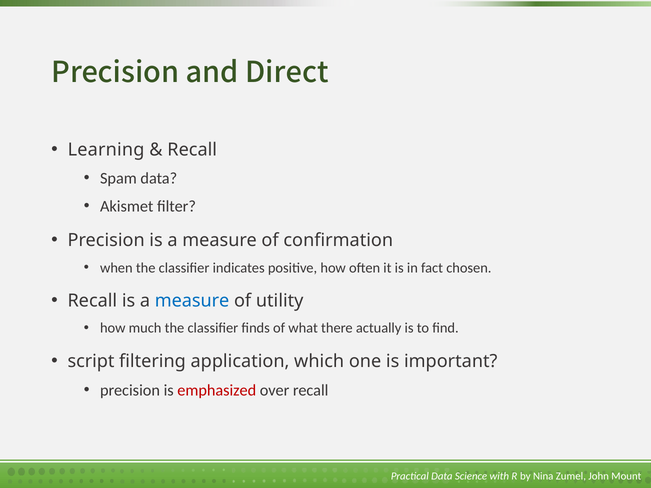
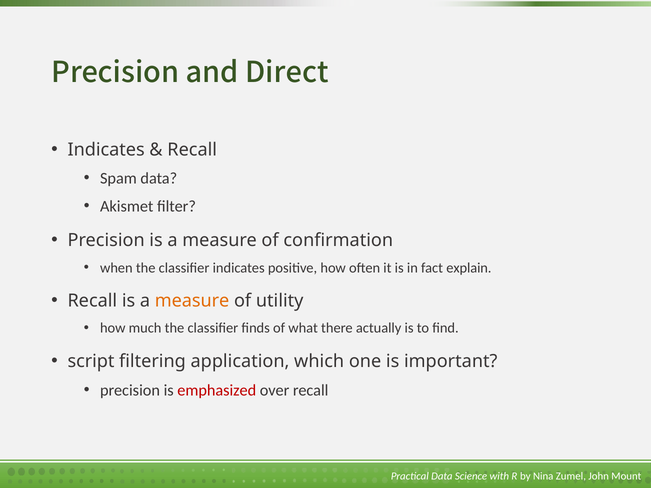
Learning at (106, 150): Learning -> Indicates
chosen: chosen -> explain
measure at (192, 301) colour: blue -> orange
